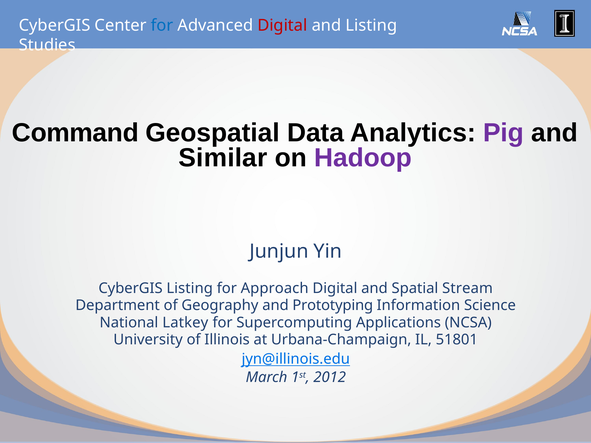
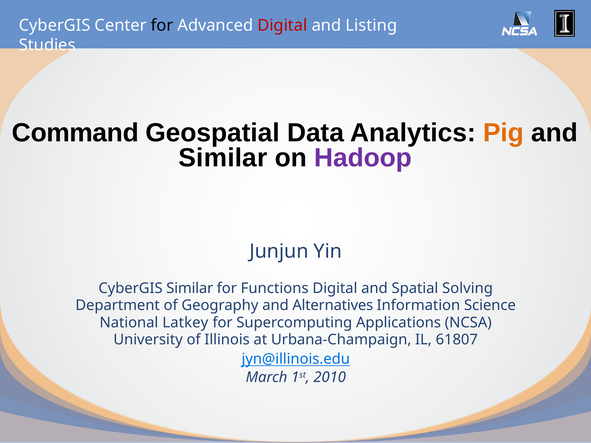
for at (162, 25) colour: blue -> black
Pig colour: purple -> orange
CyberGIS Listing: Listing -> Similar
Approach: Approach -> Functions
Stream: Stream -> Solving
Prototyping: Prototyping -> Alternatives
51801: 51801 -> 61807
2012: 2012 -> 2010
